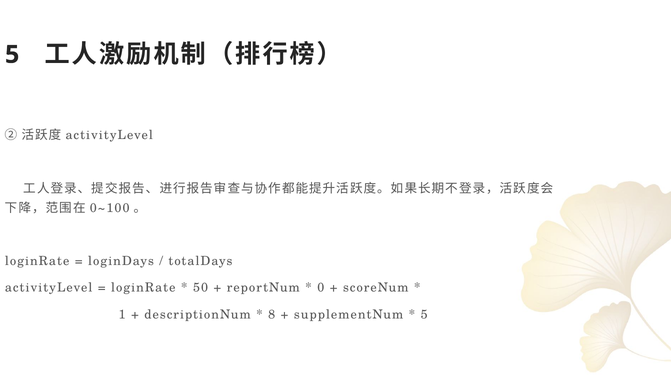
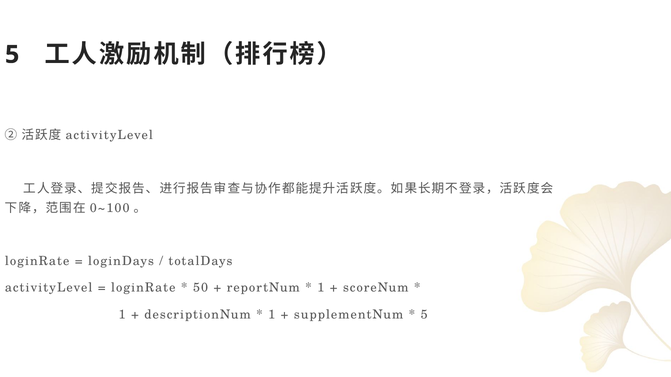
0 at (321, 288): 0 -> 1
8 at (272, 315): 8 -> 1
